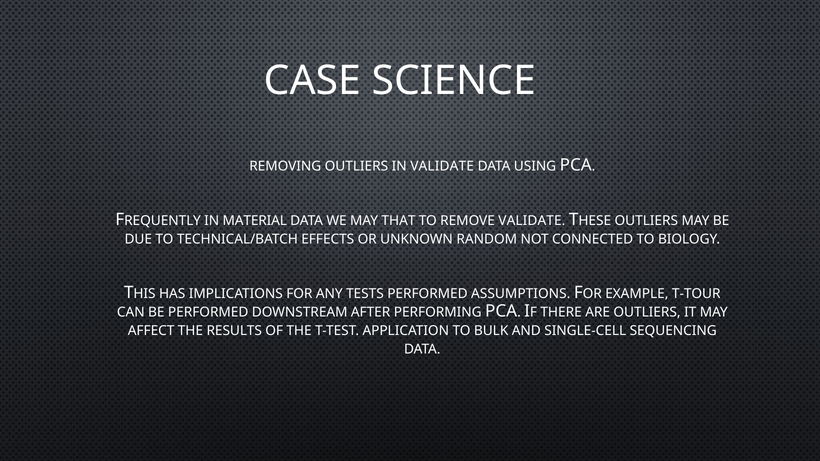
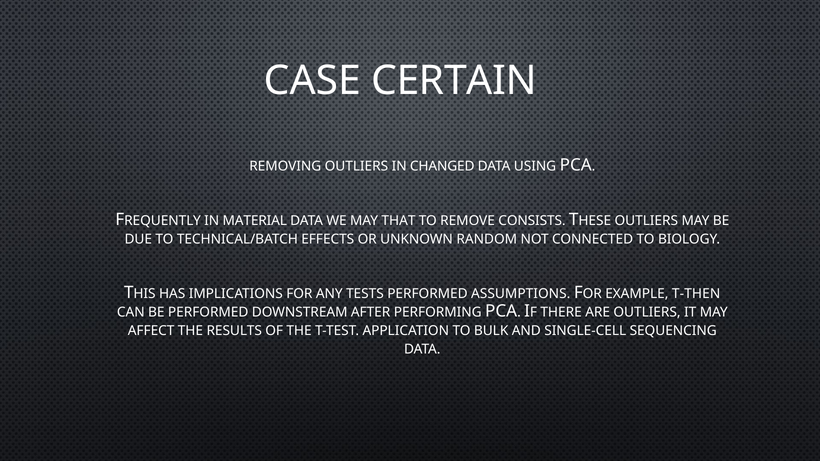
SCIENCE: SCIENCE -> CERTAIN
IN VALIDATE: VALIDATE -> CHANGED
REMOVE VALIDATE: VALIDATE -> CONSISTS
T-TOUR: T-TOUR -> T-THEN
